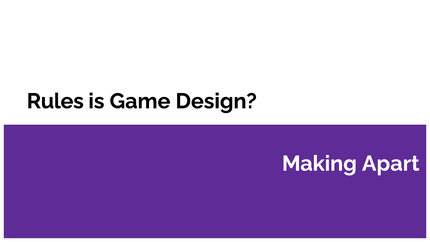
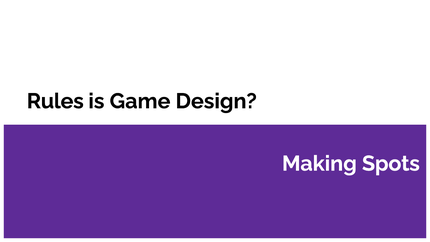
Apart: Apart -> Spots
